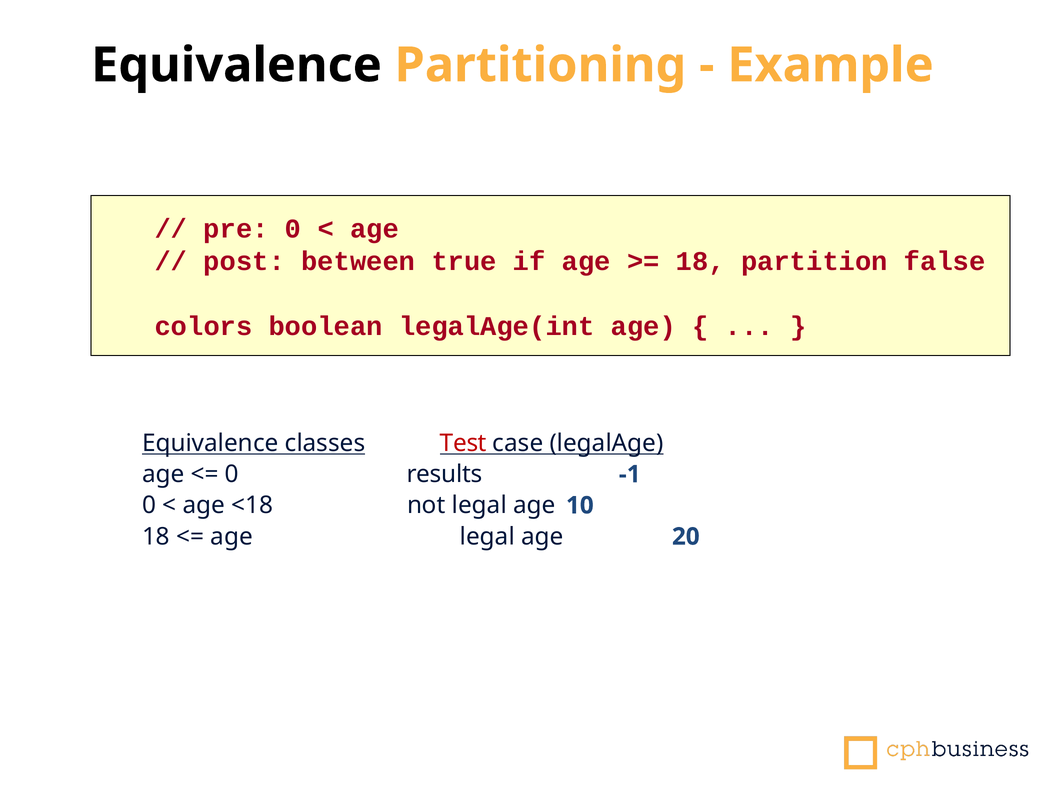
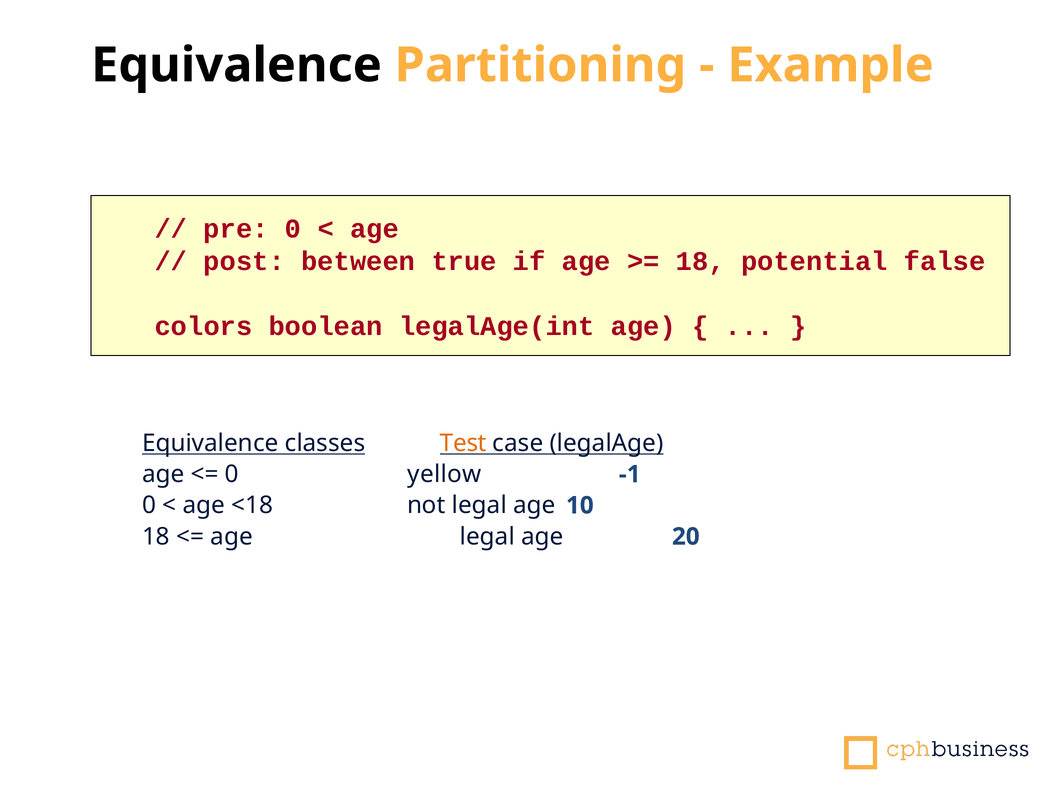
partition: partition -> potential
Test colour: red -> orange
results: results -> yellow
